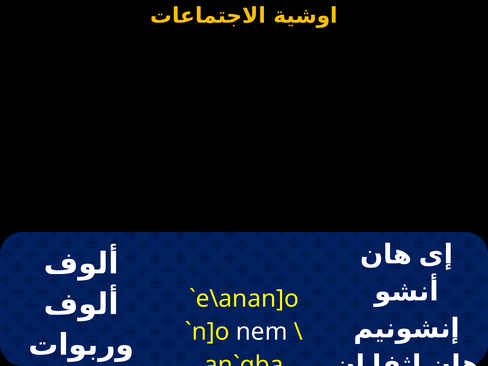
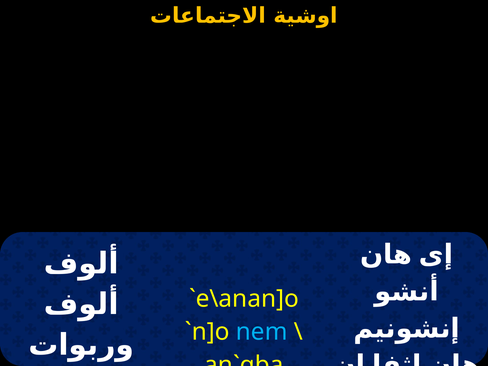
nem colour: white -> light blue
